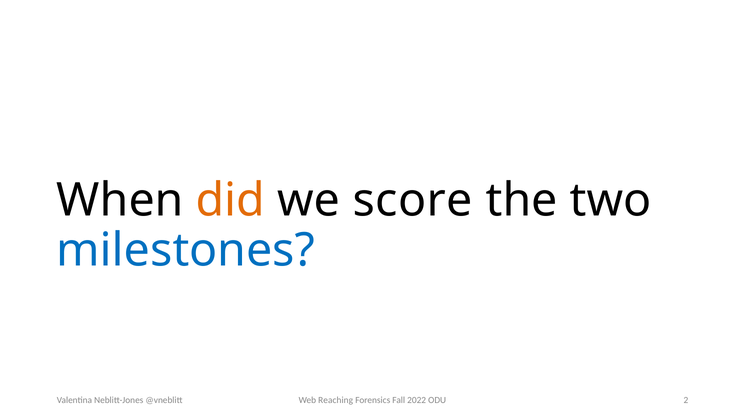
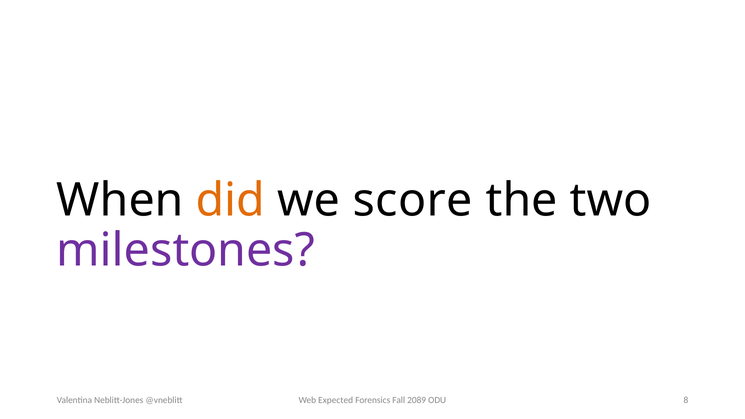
milestones colour: blue -> purple
Reaching: Reaching -> Expected
2022: 2022 -> 2089
2: 2 -> 8
